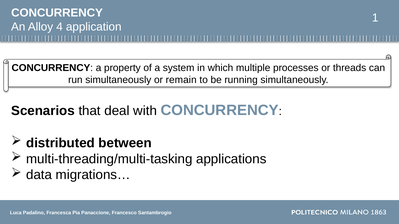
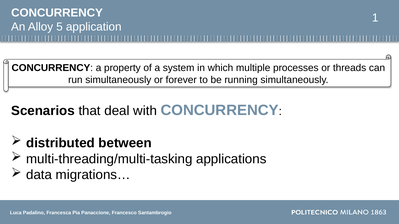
4: 4 -> 5
remain: remain -> forever
